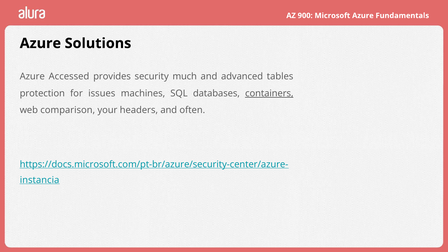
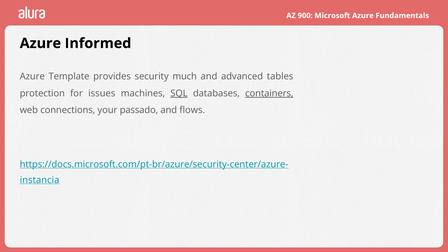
Solutions: Solutions -> Informed
Accessed: Accessed -> Template
SQL underline: none -> present
comparison: comparison -> connections
headers: headers -> passado
often: often -> flows
